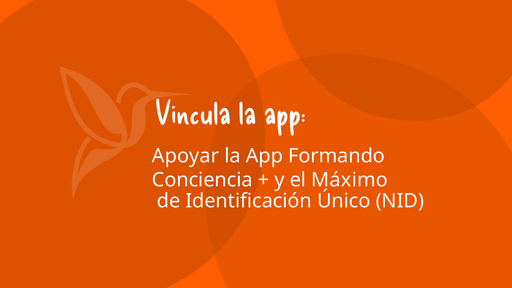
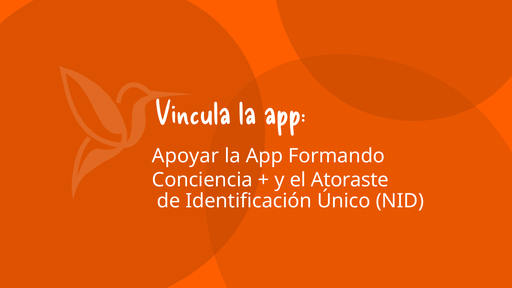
Máximo: Máximo -> Atoraste
